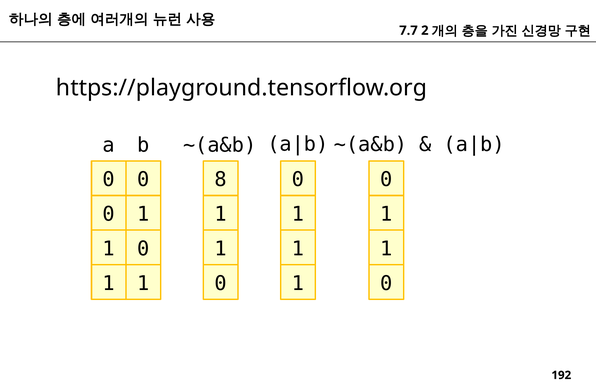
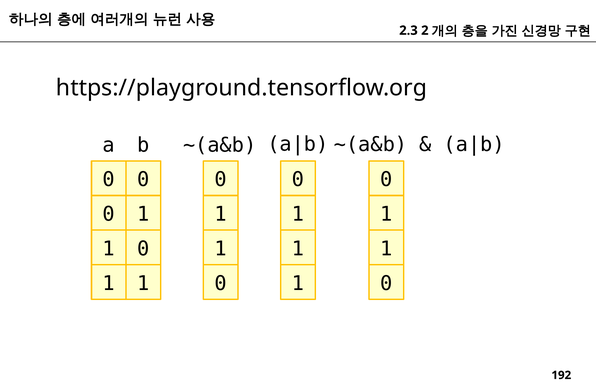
7.7: 7.7 -> 2.3
8 at (221, 180): 8 -> 0
